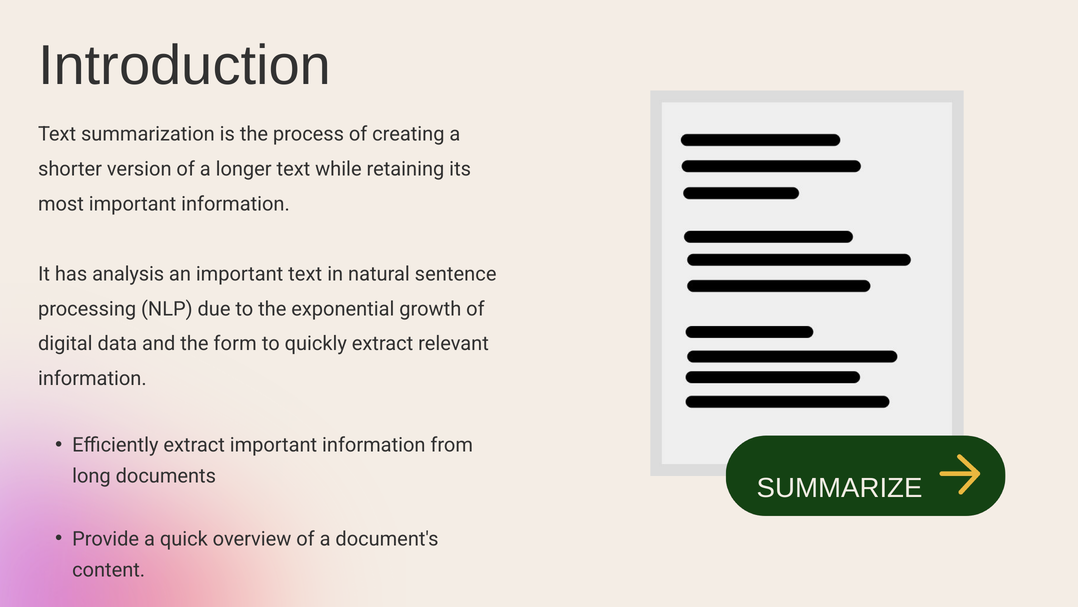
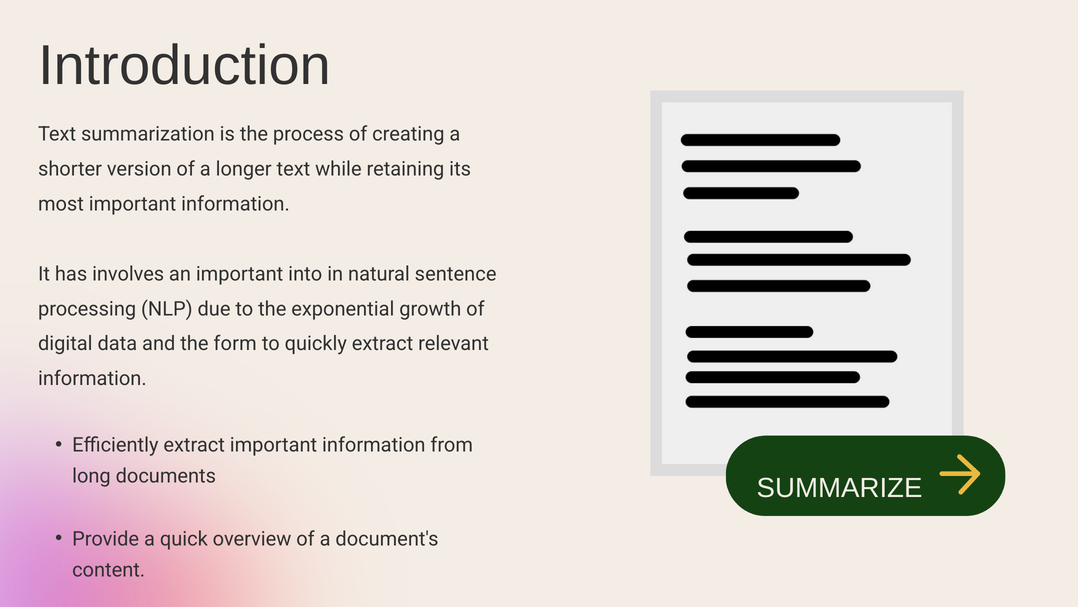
analysis: analysis -> involves
important text: text -> into
